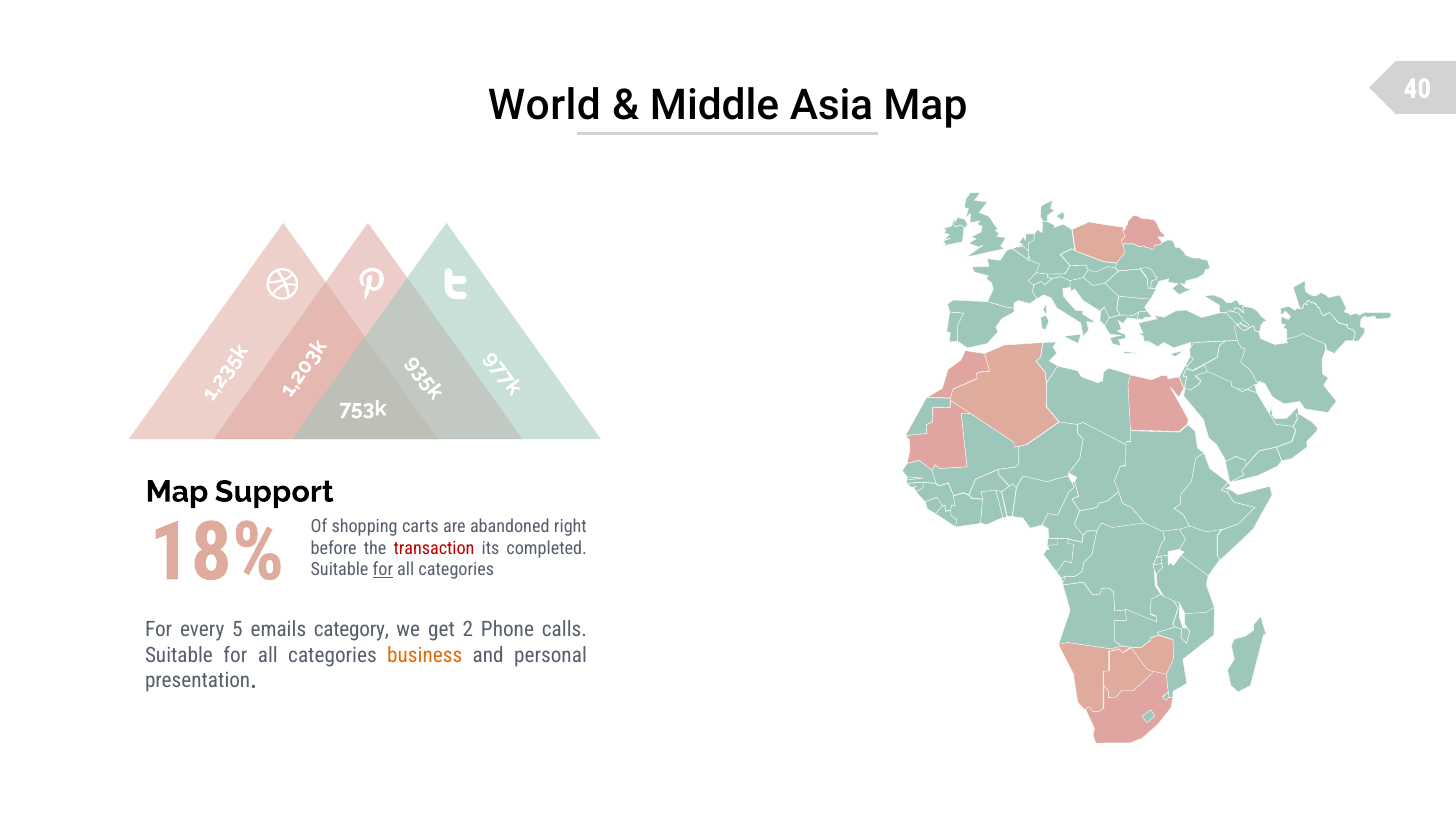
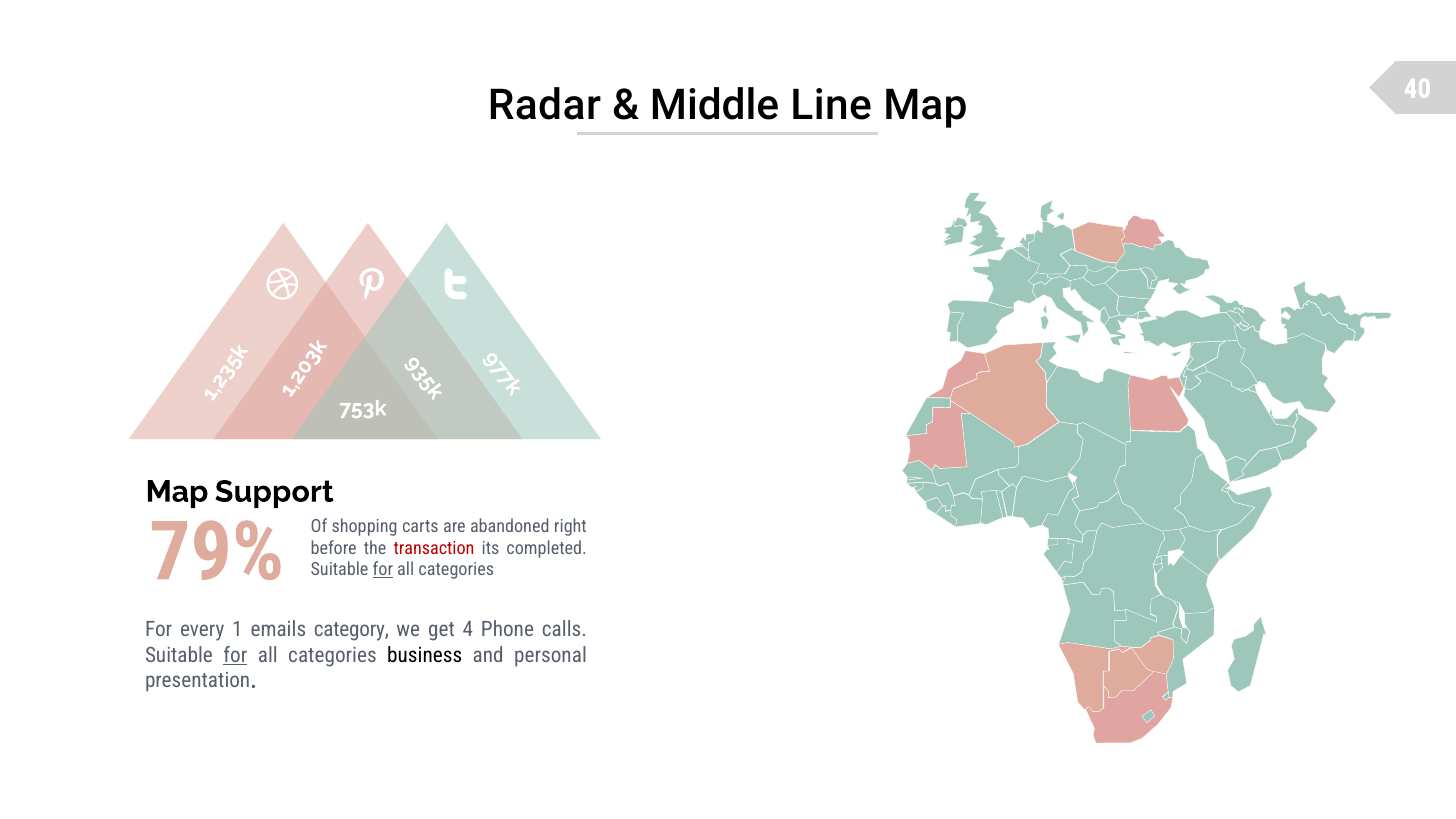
World: World -> Radar
Asia: Asia -> Line
18%: 18% -> 79%
every 5: 5 -> 1
get 2: 2 -> 4
for at (235, 655) underline: none -> present
business colour: orange -> black
